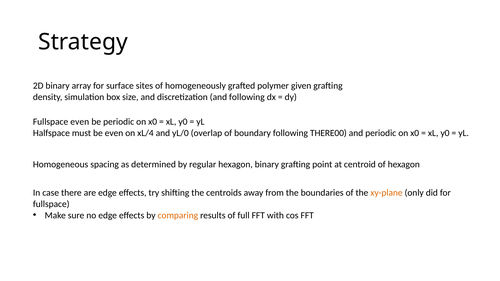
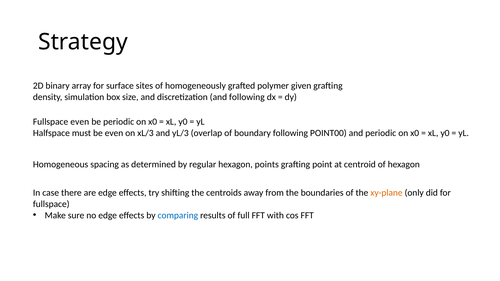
xL/4: xL/4 -> xL/3
yL/0: yL/0 -> yL/3
THERE00: THERE00 -> POINT00
hexagon binary: binary -> points
comparing colour: orange -> blue
